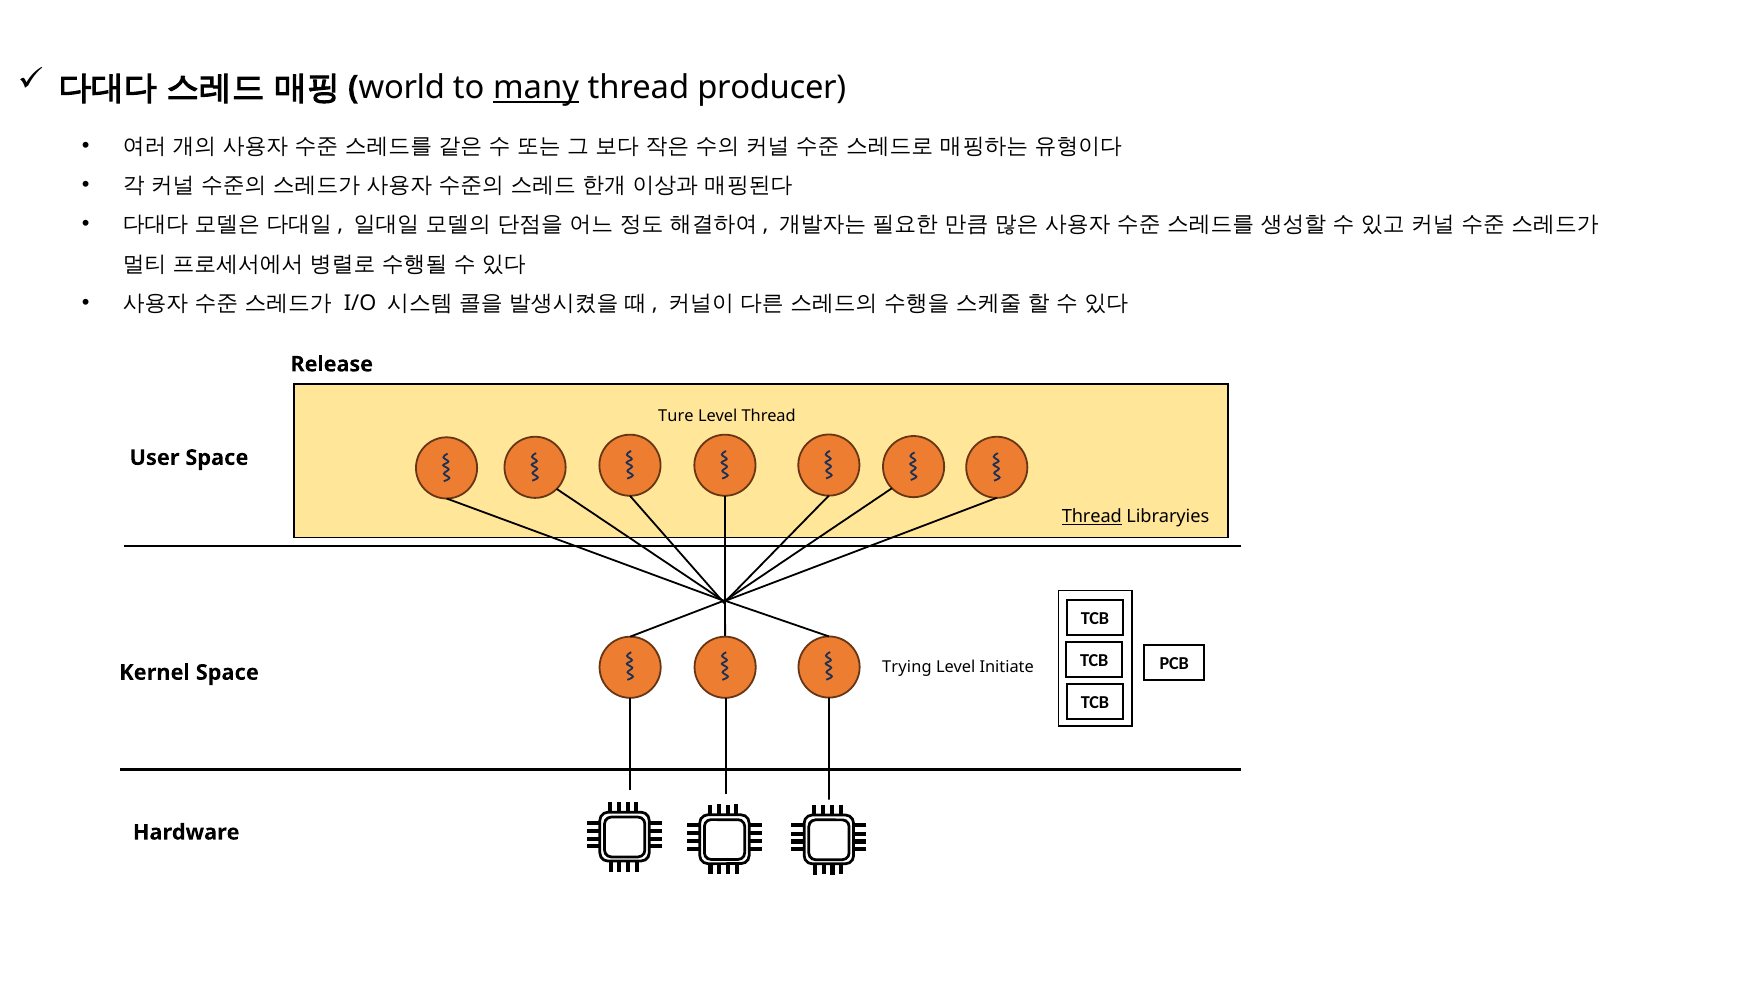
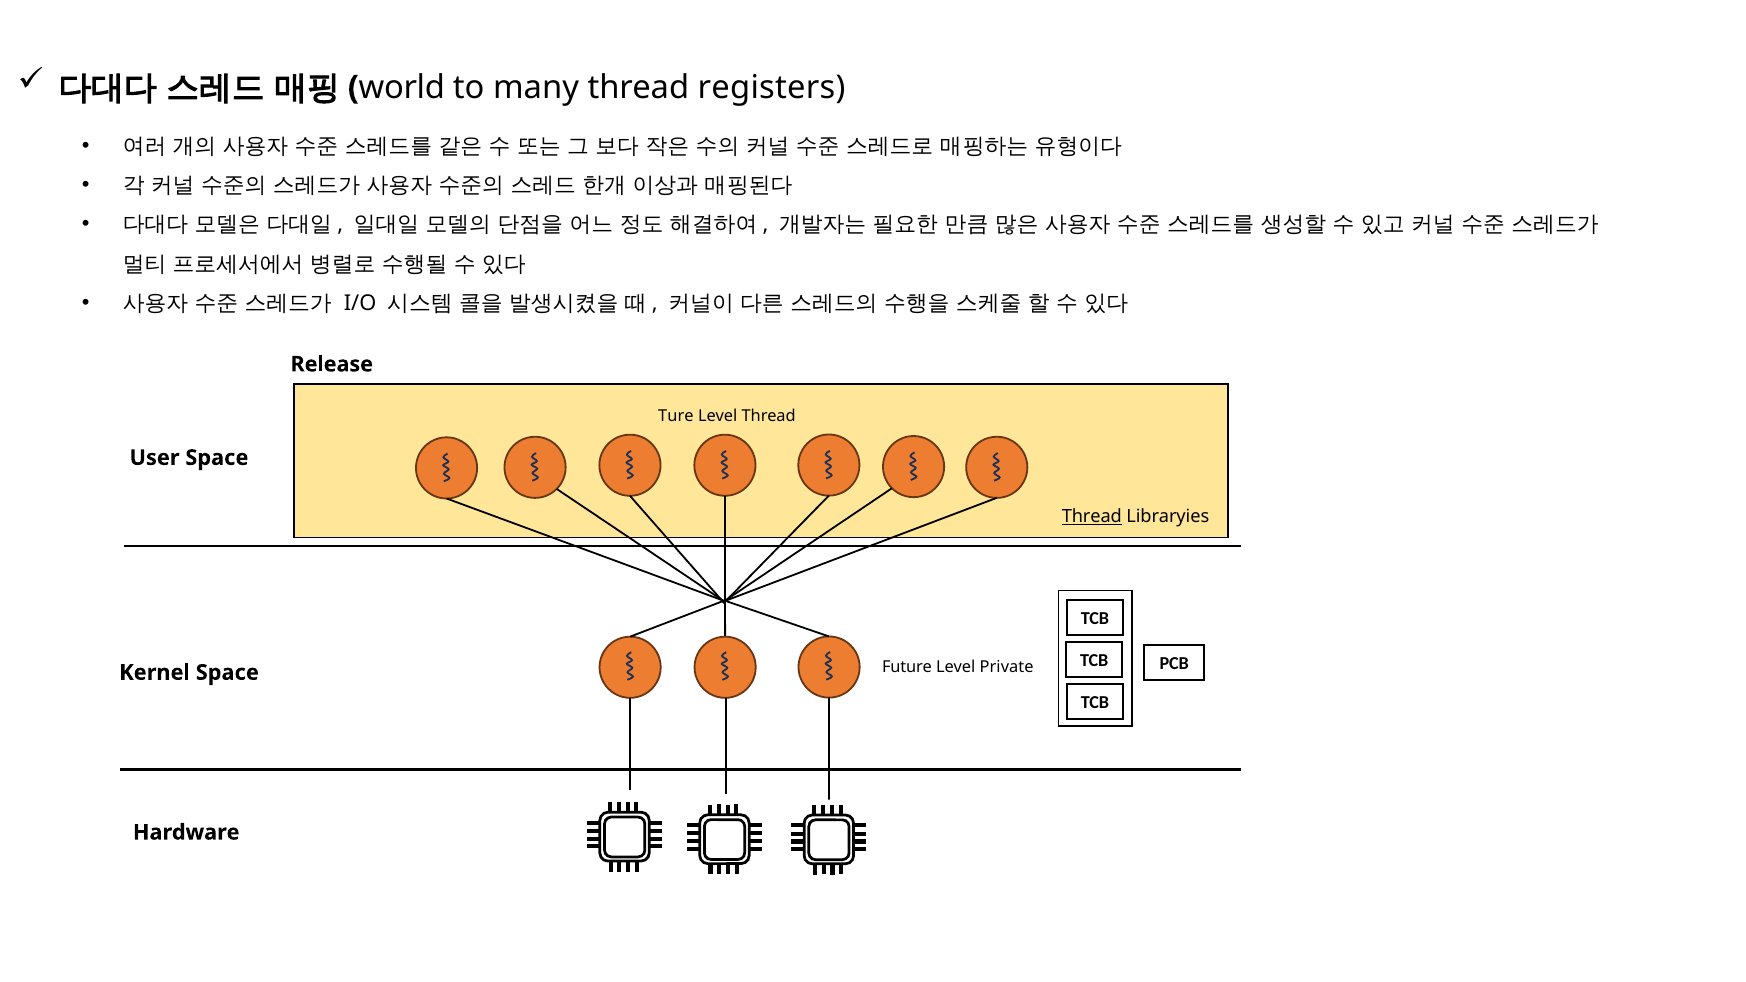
many underline: present -> none
producer: producer -> registers
Trying: Trying -> Future
Initiate: Initiate -> Private
